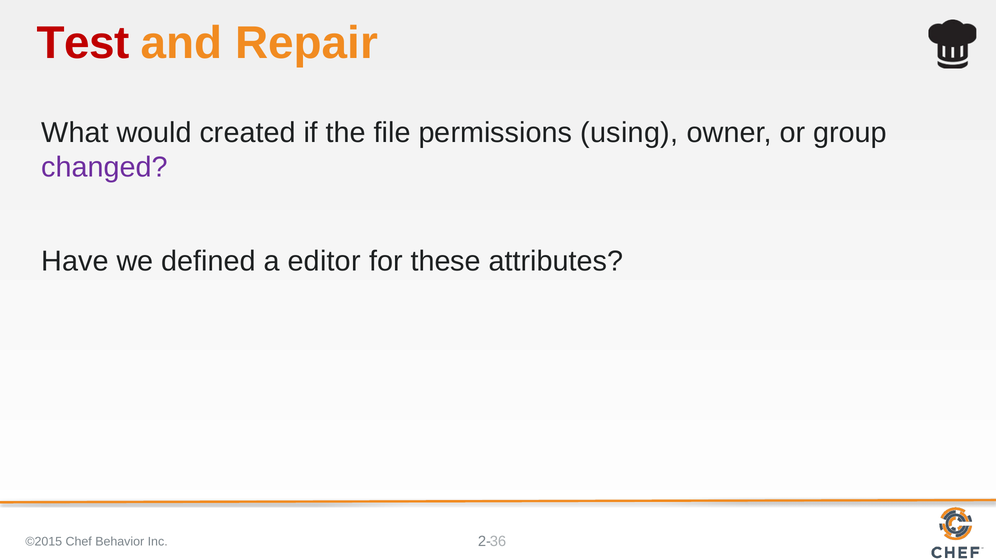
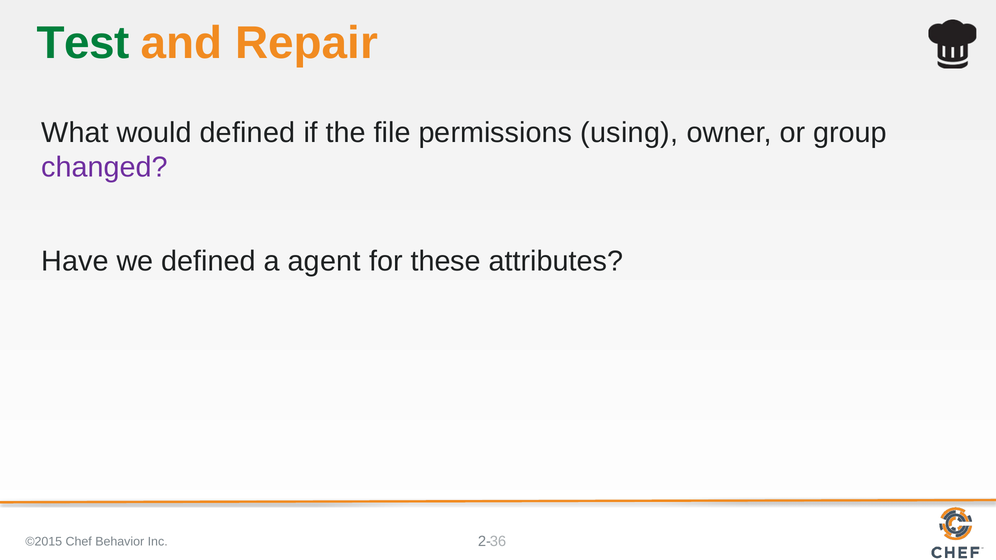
Test colour: red -> green
would created: created -> defined
editor: editor -> agent
